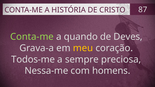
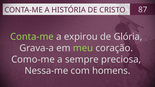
quando: quando -> expirou
Deves: Deves -> Glória
meu colour: yellow -> light green
Todos-me: Todos-me -> Como-me
